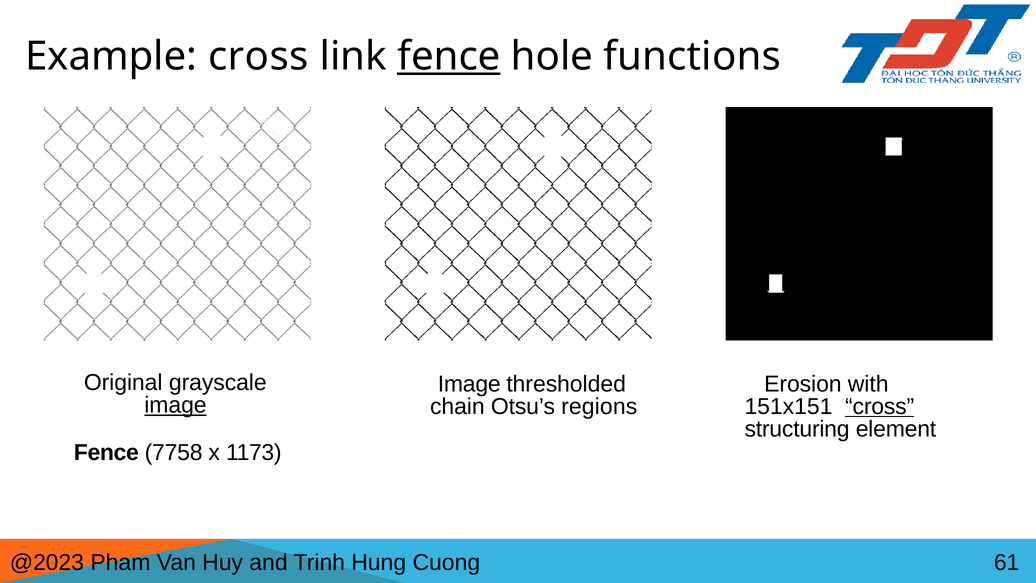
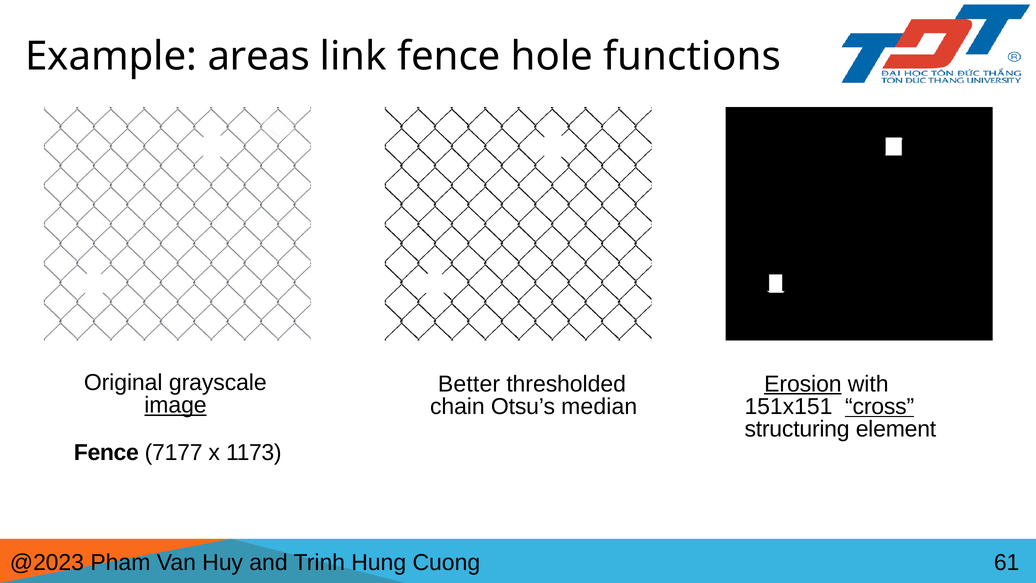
Example cross: cross -> areas
fence at (449, 57) underline: present -> none
Image at (469, 384): Image -> Better
Erosion underline: none -> present
regions: regions -> median
7758: 7758 -> 7177
